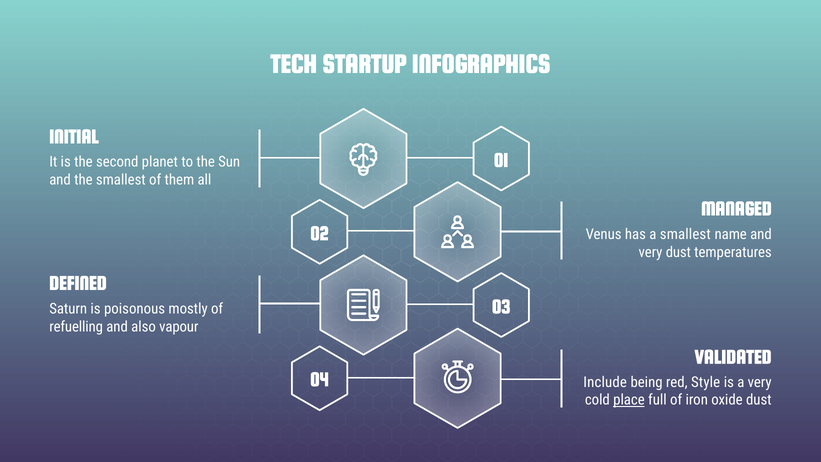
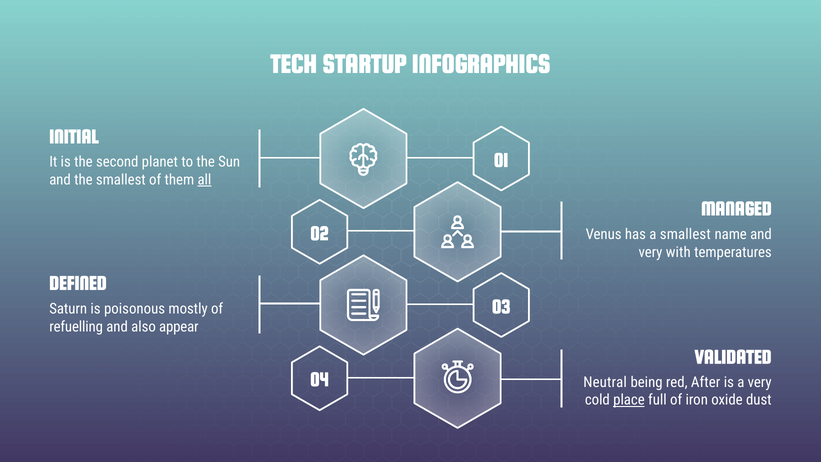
all underline: none -> present
very dust: dust -> with
vapour: vapour -> appear
Include: Include -> Neutral
Style: Style -> After
